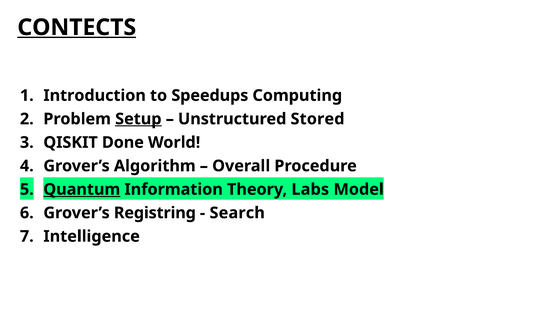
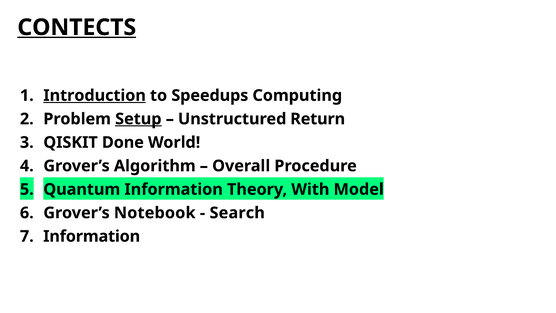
Introduction underline: none -> present
Stored: Stored -> Return
Quantum underline: present -> none
Labs: Labs -> With
Registring: Registring -> Notebook
Intelligence at (92, 236): Intelligence -> Information
